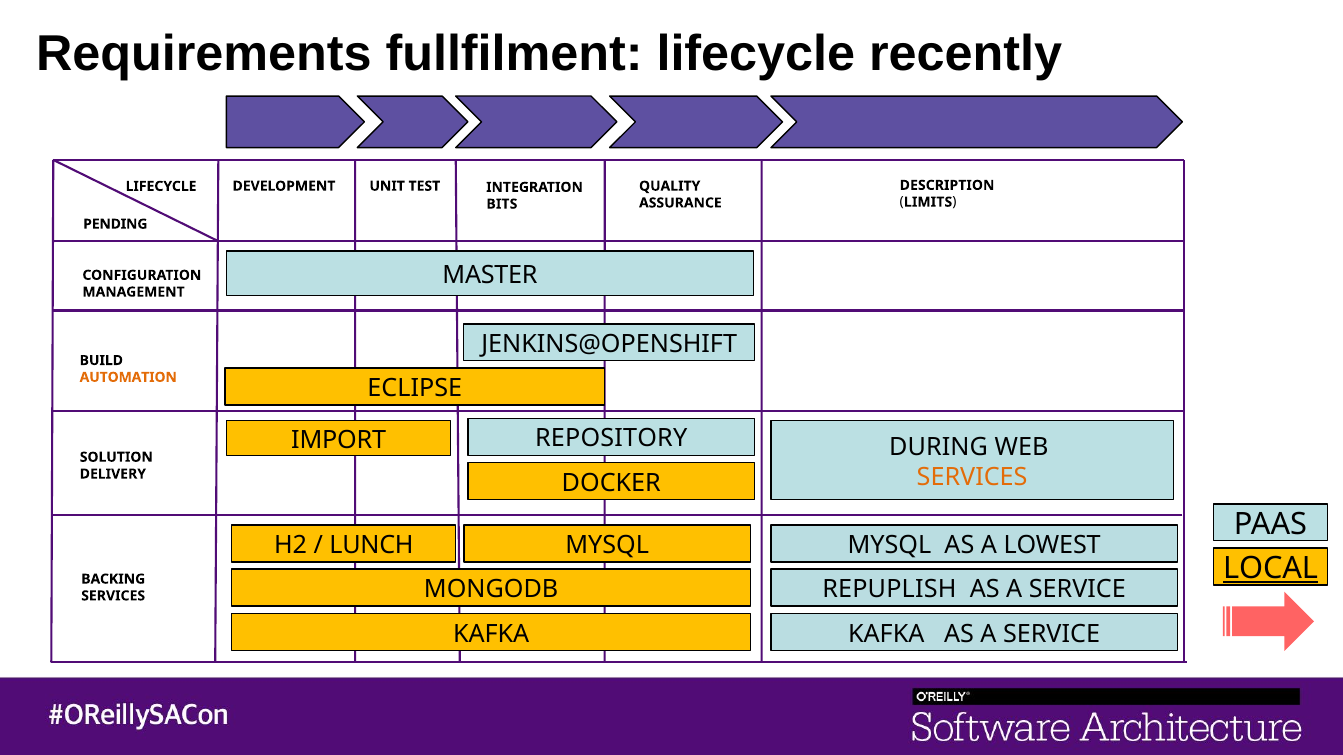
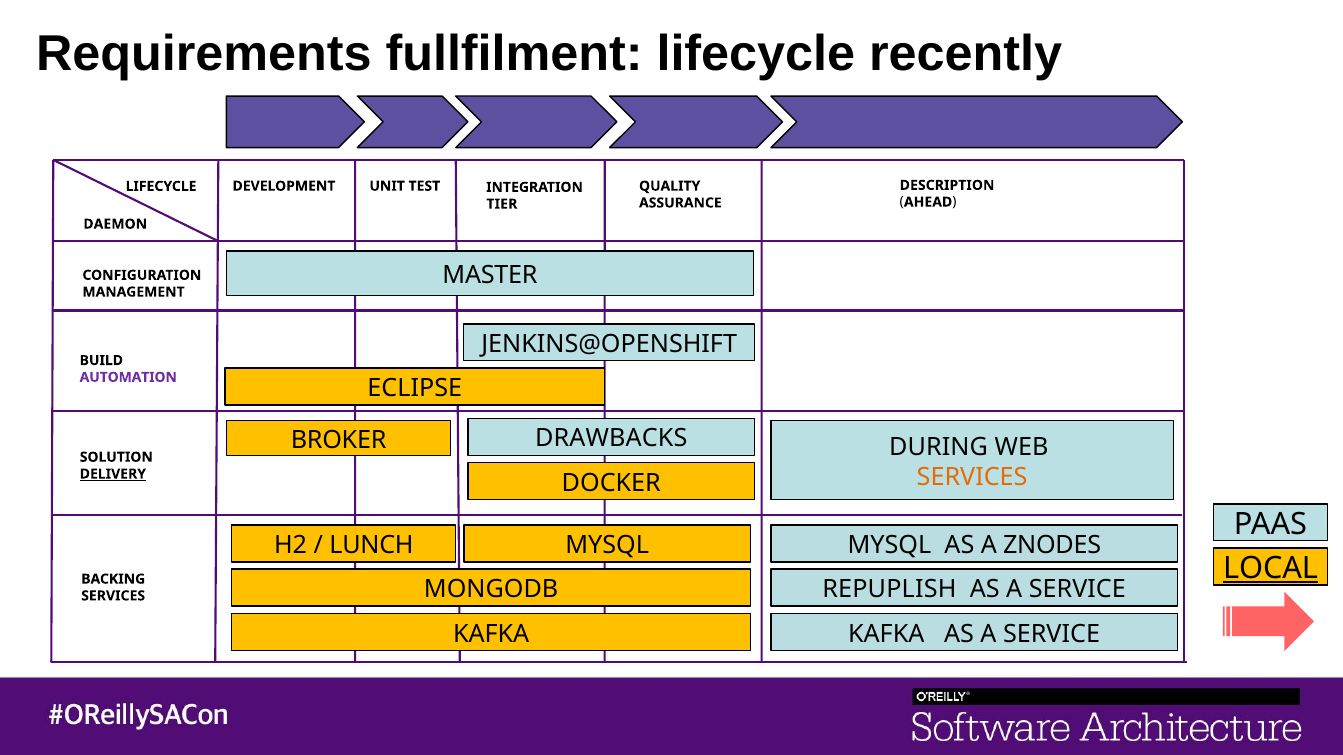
LIMITS: LIMITS -> AHEAD
BITS: BITS -> TIER
PENDING: PENDING -> DAEMON
AUTOMATION colour: orange -> purple
REPOSITORY: REPOSITORY -> DRAWBACKS
IMPORT: IMPORT -> BROKER
DELIVERY underline: none -> present
LOWEST: LOWEST -> ZNODES
